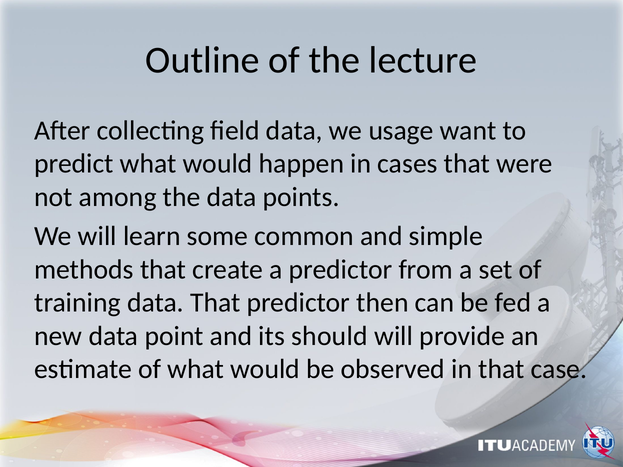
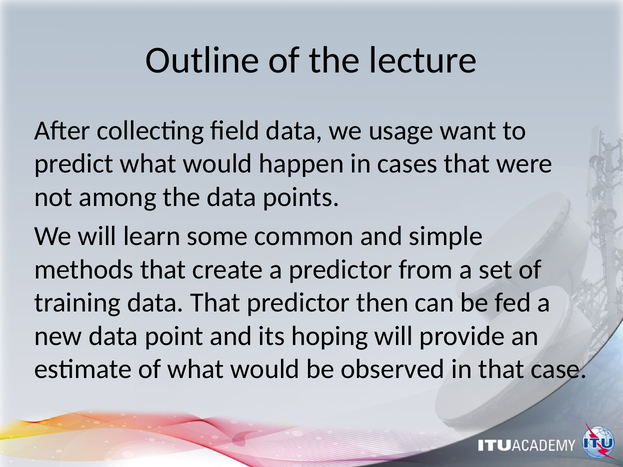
should: should -> hoping
